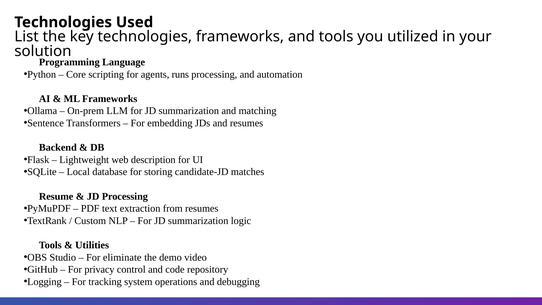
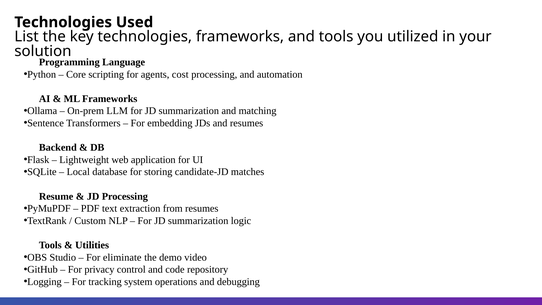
runs: runs -> cost
description: description -> application
